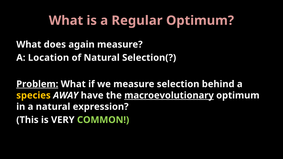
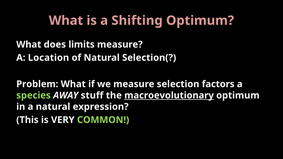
Regular: Regular -> Shifting
again: again -> limits
Problem underline: present -> none
behind: behind -> factors
species colour: yellow -> light green
have: have -> stuff
